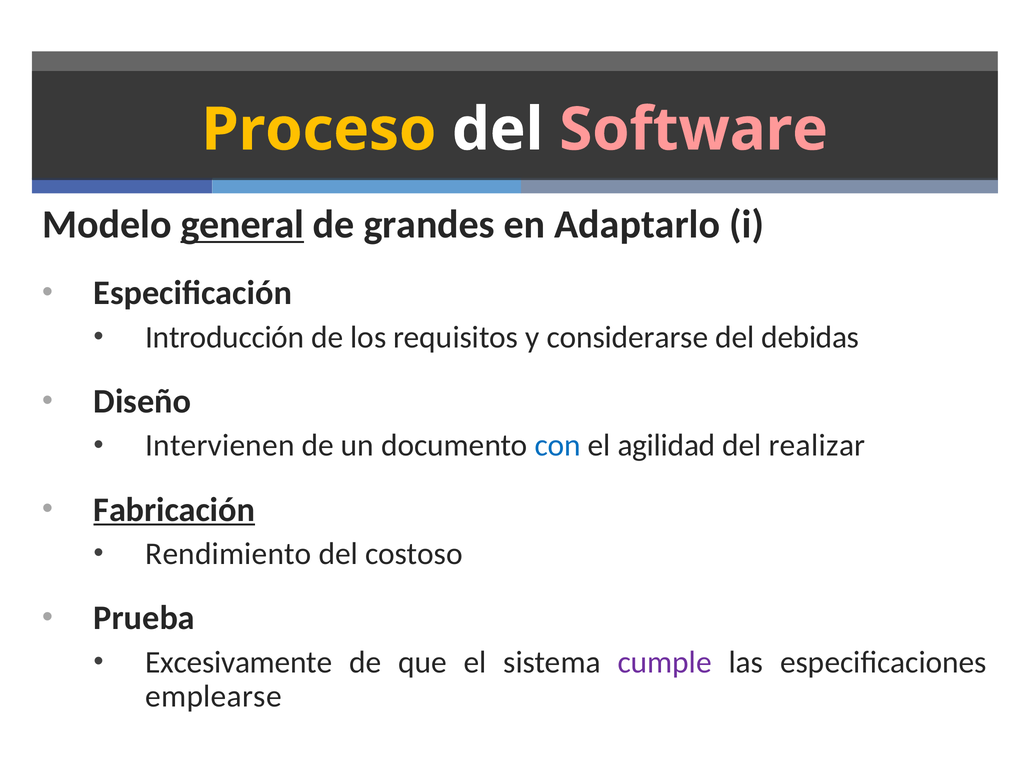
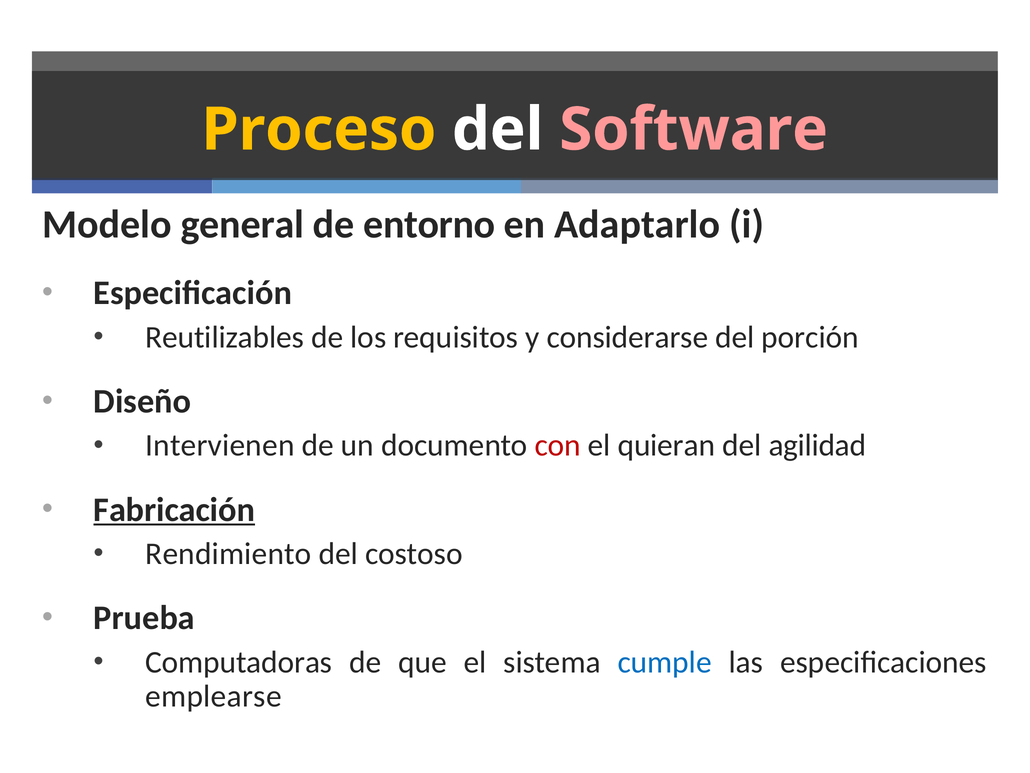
general underline: present -> none
grandes: grandes -> entorno
Introducción: Introducción -> Reutilizables
debidas: debidas -> porción
con colour: blue -> red
agilidad: agilidad -> quieran
realizar: realizar -> agilidad
Excesivamente: Excesivamente -> Computadoras
cumple colour: purple -> blue
